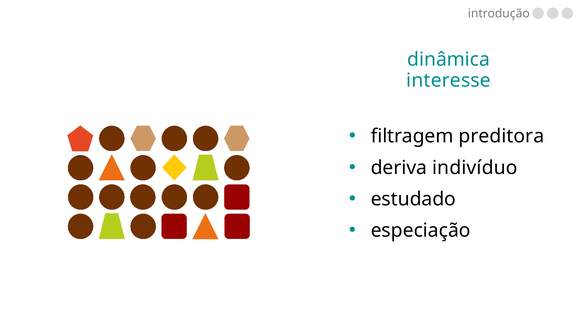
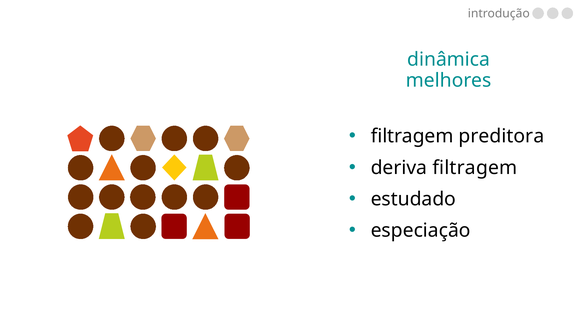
interesse: interesse -> melhores
deriva indivíduo: indivíduo -> filtragem
